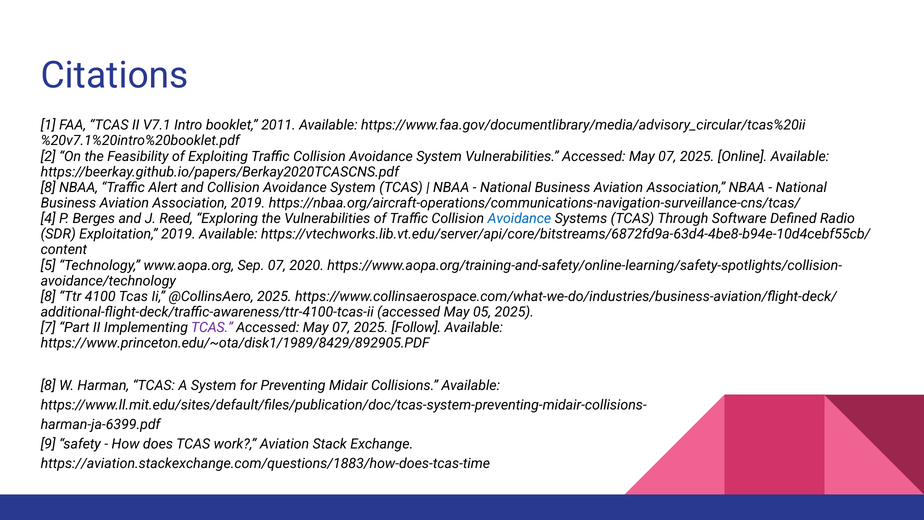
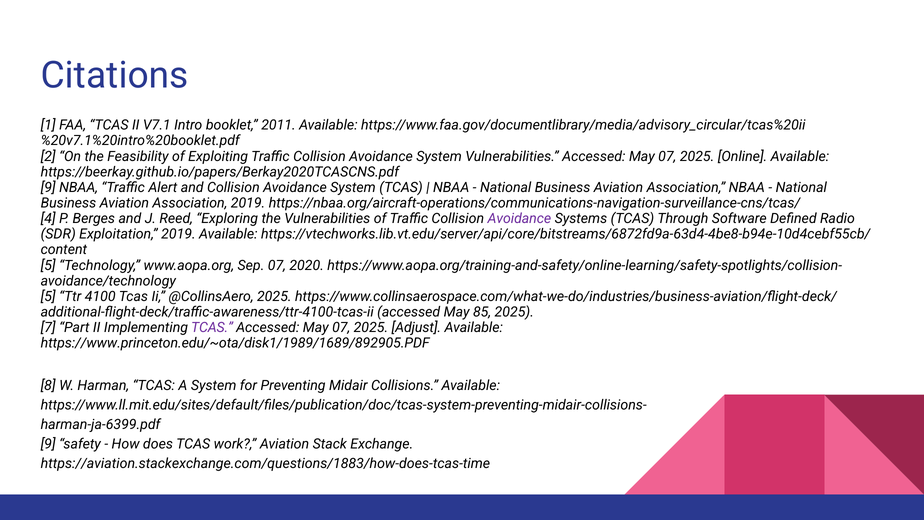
8 at (48, 187): 8 -> 9
Avoidance at (519, 219) colour: blue -> purple
8 at (48, 296): 8 -> 5
05: 05 -> 85
Follow: Follow -> Adjust
https://www.princeton.edu/~ota/disk1/1989/8429/892905.PDF: https://www.princeton.edu/~ota/disk1/1989/8429/892905.PDF -> https://www.princeton.edu/~ota/disk1/1989/1689/892905.PDF
